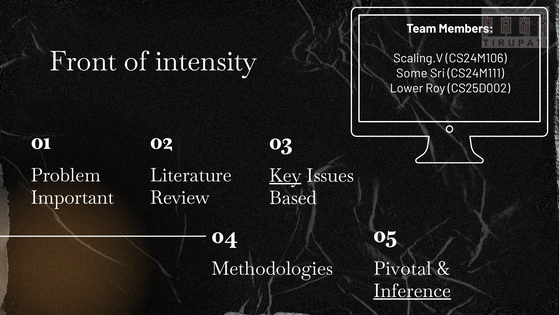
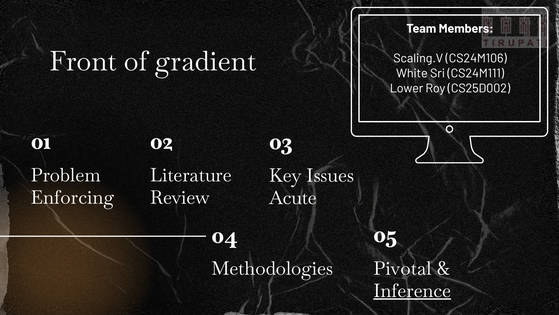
intensity: intensity -> gradient
Some: Some -> White
Key underline: present -> none
Important: Important -> Enforcing
Based: Based -> Acute
